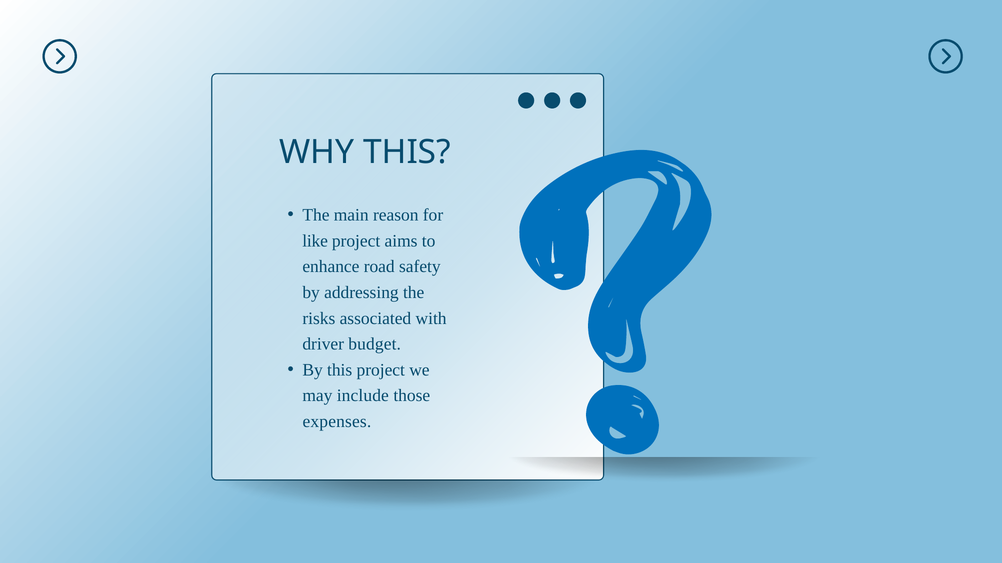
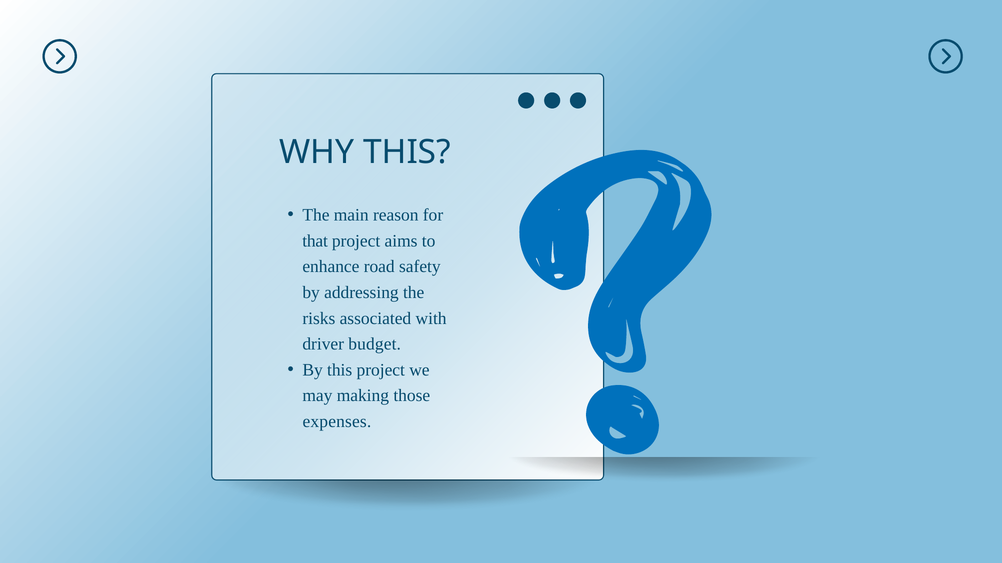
like: like -> that
include: include -> making
